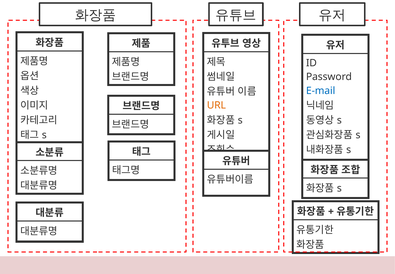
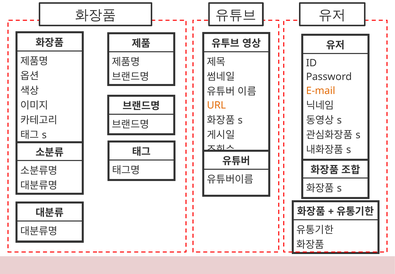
E-mail colour: blue -> orange
